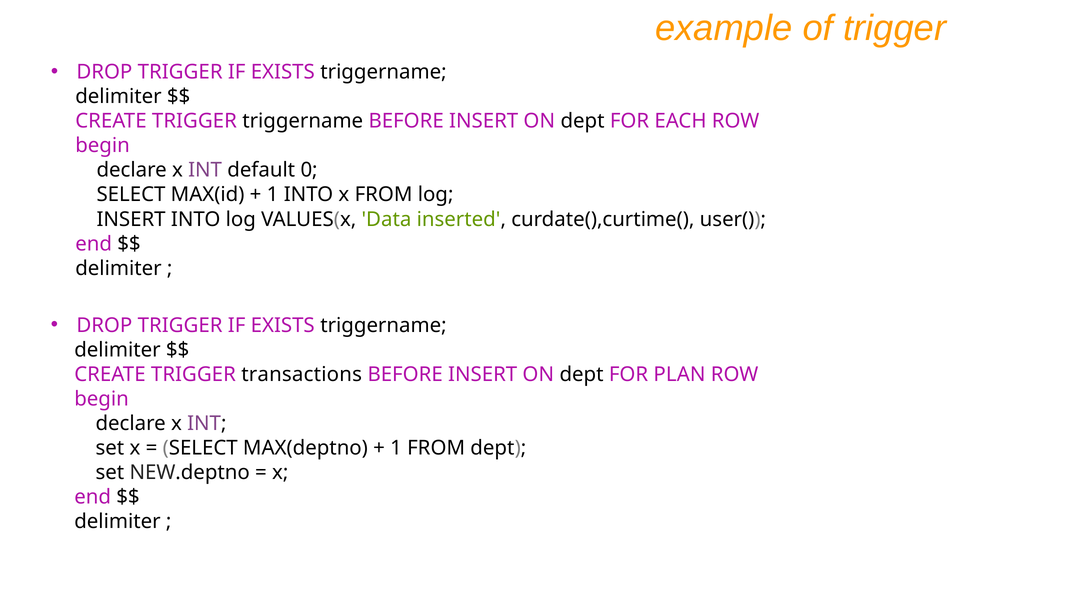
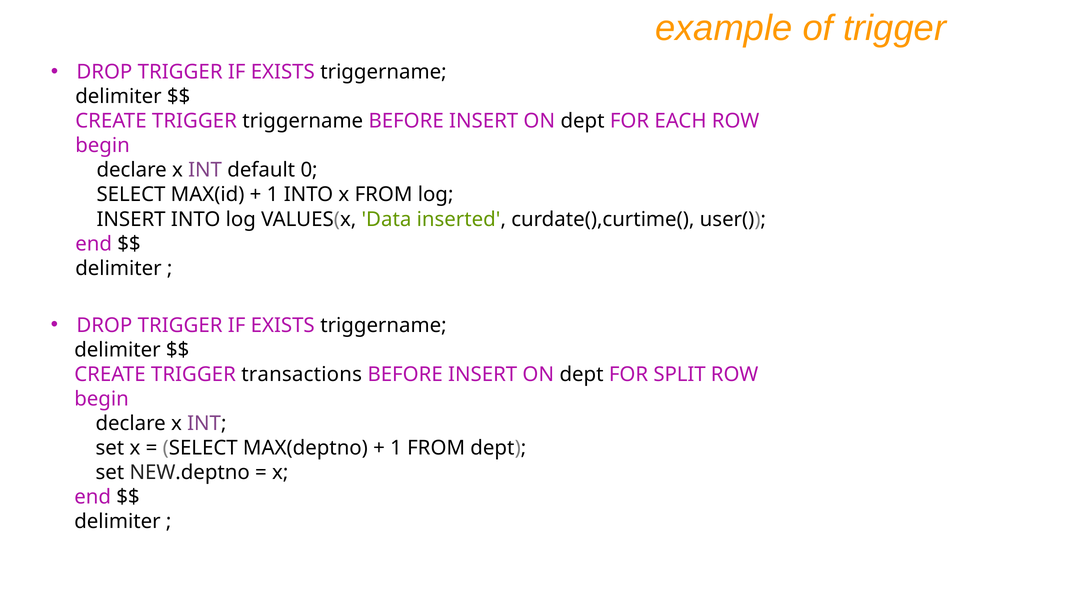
PLAN: PLAN -> SPLIT
